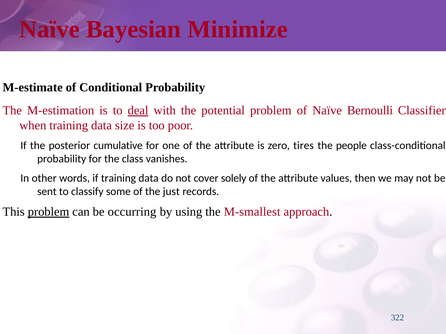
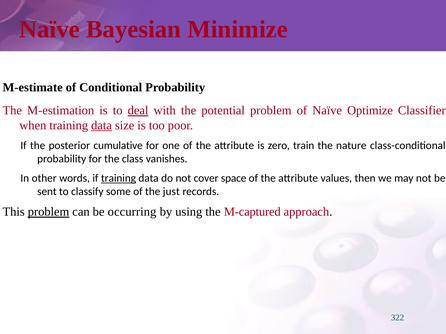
Bernoulli: Bernoulli -> Optimize
data at (102, 126) underline: none -> present
tires: tires -> train
people: people -> nature
training at (118, 179) underline: none -> present
solely: solely -> space
M-smallest: M-smallest -> M-captured
